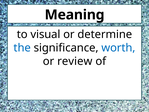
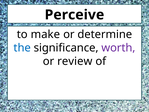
Meaning: Meaning -> Perceive
visual: visual -> make
worth colour: blue -> purple
